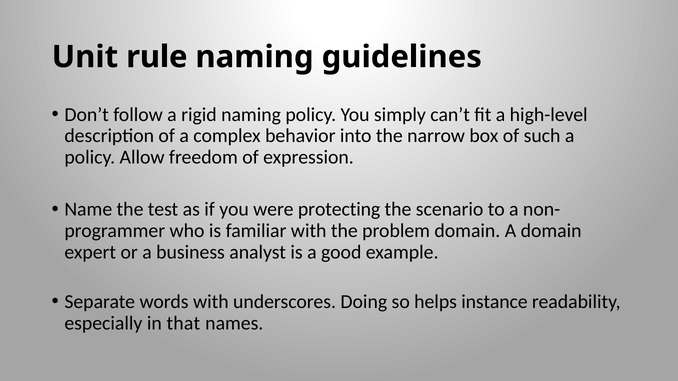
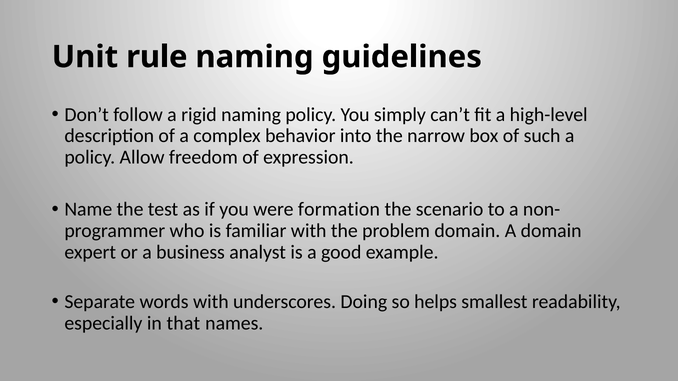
protecting: protecting -> formation
instance: instance -> smallest
